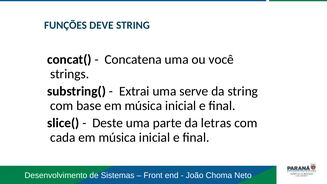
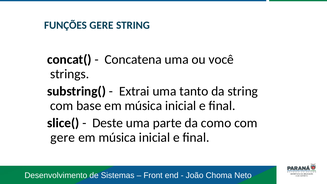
FUNÇÕES DEVE: DEVE -> GERE
serve: serve -> tanto
letras: letras -> como
cada at (63, 137): cada -> gere
